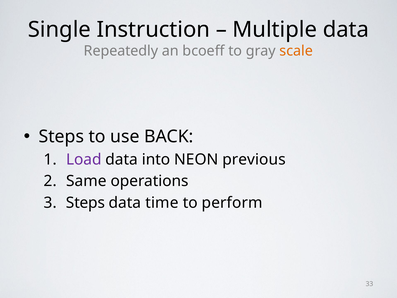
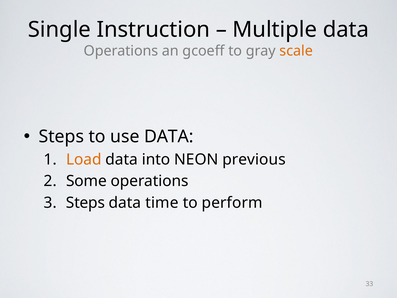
Repeatedly at (121, 51): Repeatedly -> Operations
bcoeff: bcoeff -> gcoeff
use BACK: BACK -> DATA
Load colour: purple -> orange
Same: Same -> Some
